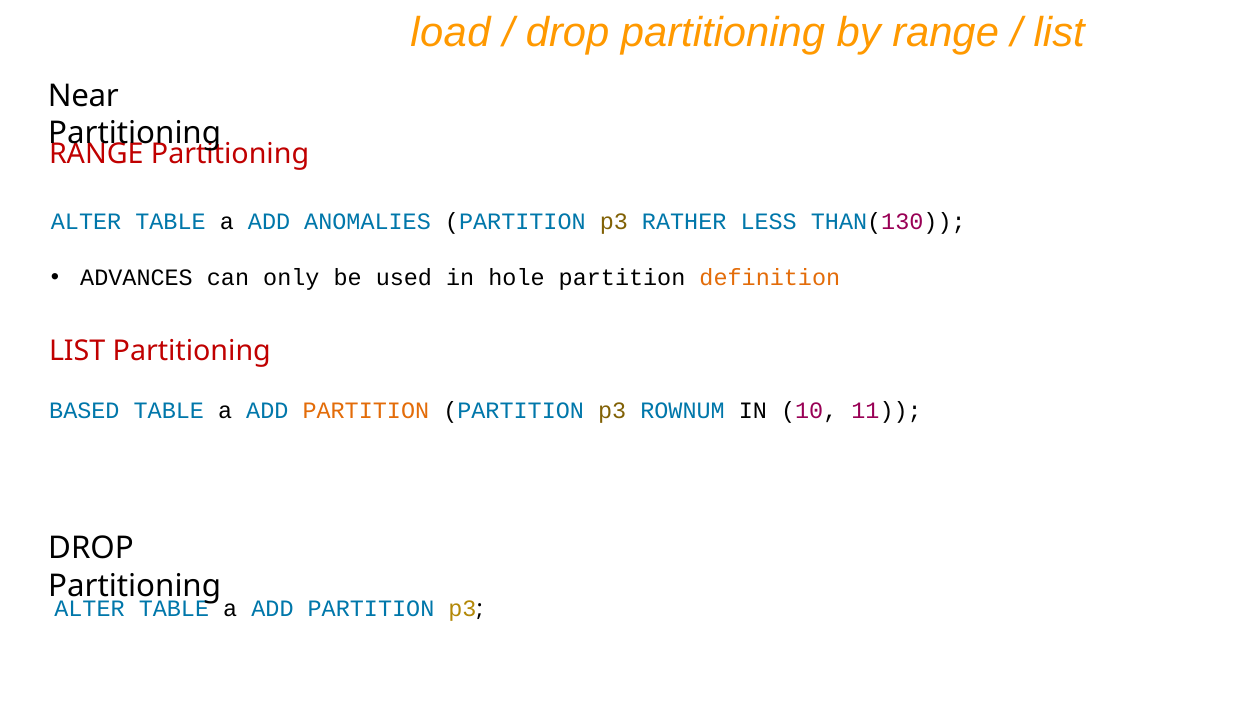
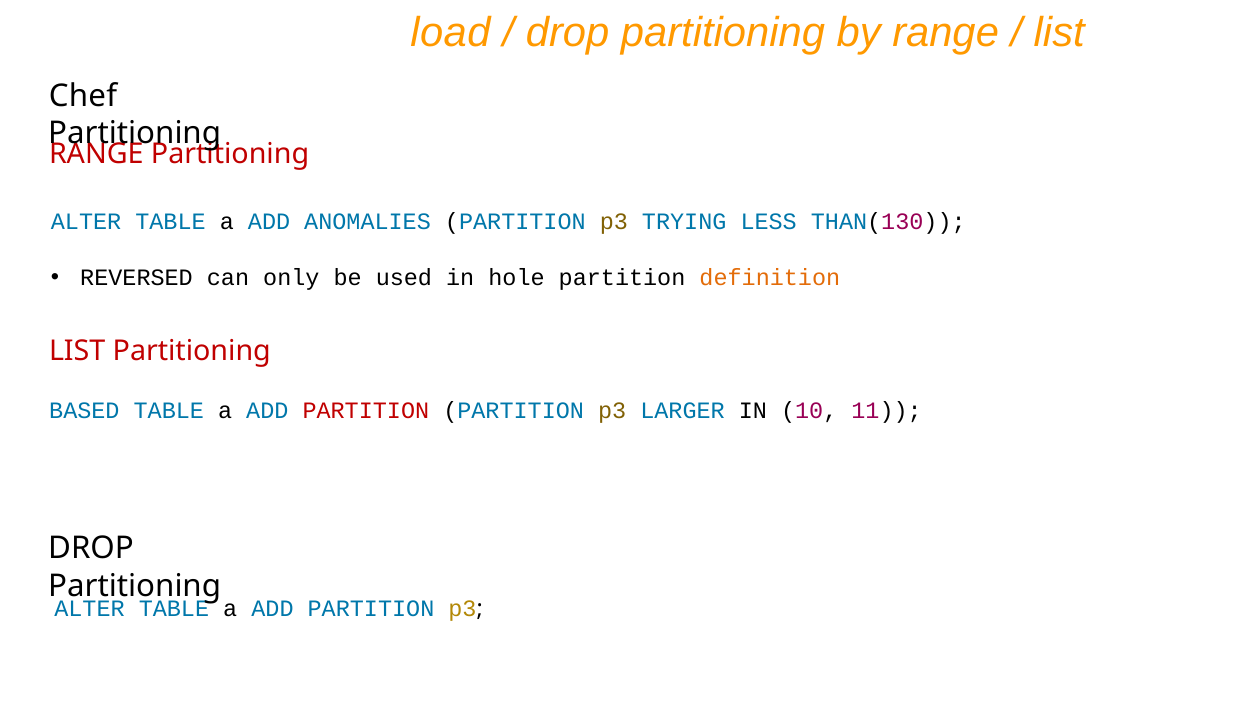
Near: Near -> Chef
RATHER: RATHER -> TRYING
ADVANCES: ADVANCES -> REVERSED
PARTITION at (366, 411) colour: orange -> red
ROWNUM: ROWNUM -> LARGER
